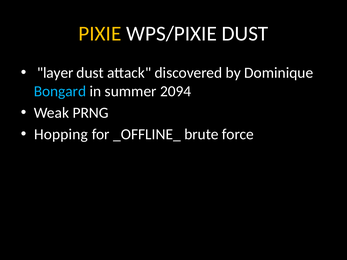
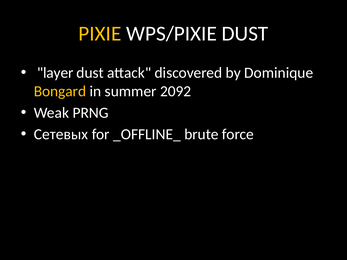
Bongard colour: light blue -> yellow
2094: 2094 -> 2092
Hopping: Hopping -> Сетевых
